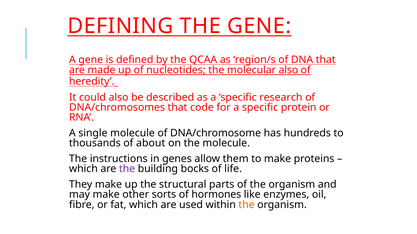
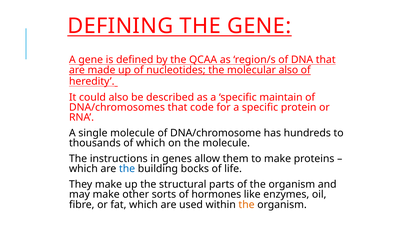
research: research -> maintain
of about: about -> which
the at (127, 169) colour: purple -> blue
